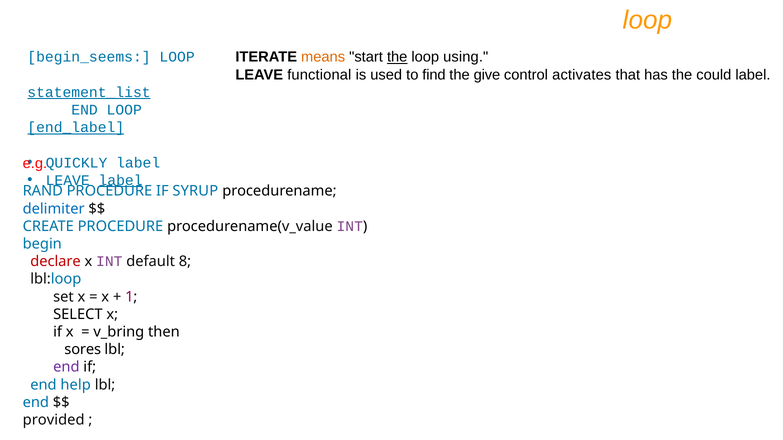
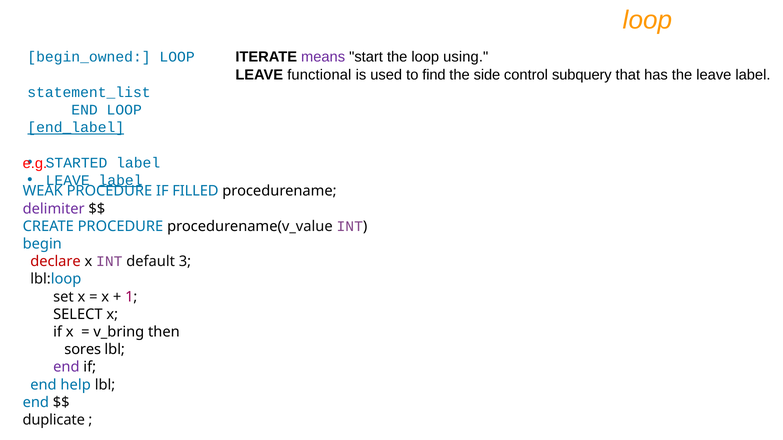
means colour: orange -> purple
the at (397, 57) underline: present -> none
begin_seems: begin_seems -> begin_owned
give: give -> side
activates: activates -> subquery
the could: could -> leave
statement_list underline: present -> none
QUICKLY: QUICKLY -> STARTED
RAND: RAND -> WEAK
SYRUP: SYRUP -> FILLED
delimiter colour: blue -> purple
8: 8 -> 3
provided: provided -> duplicate
